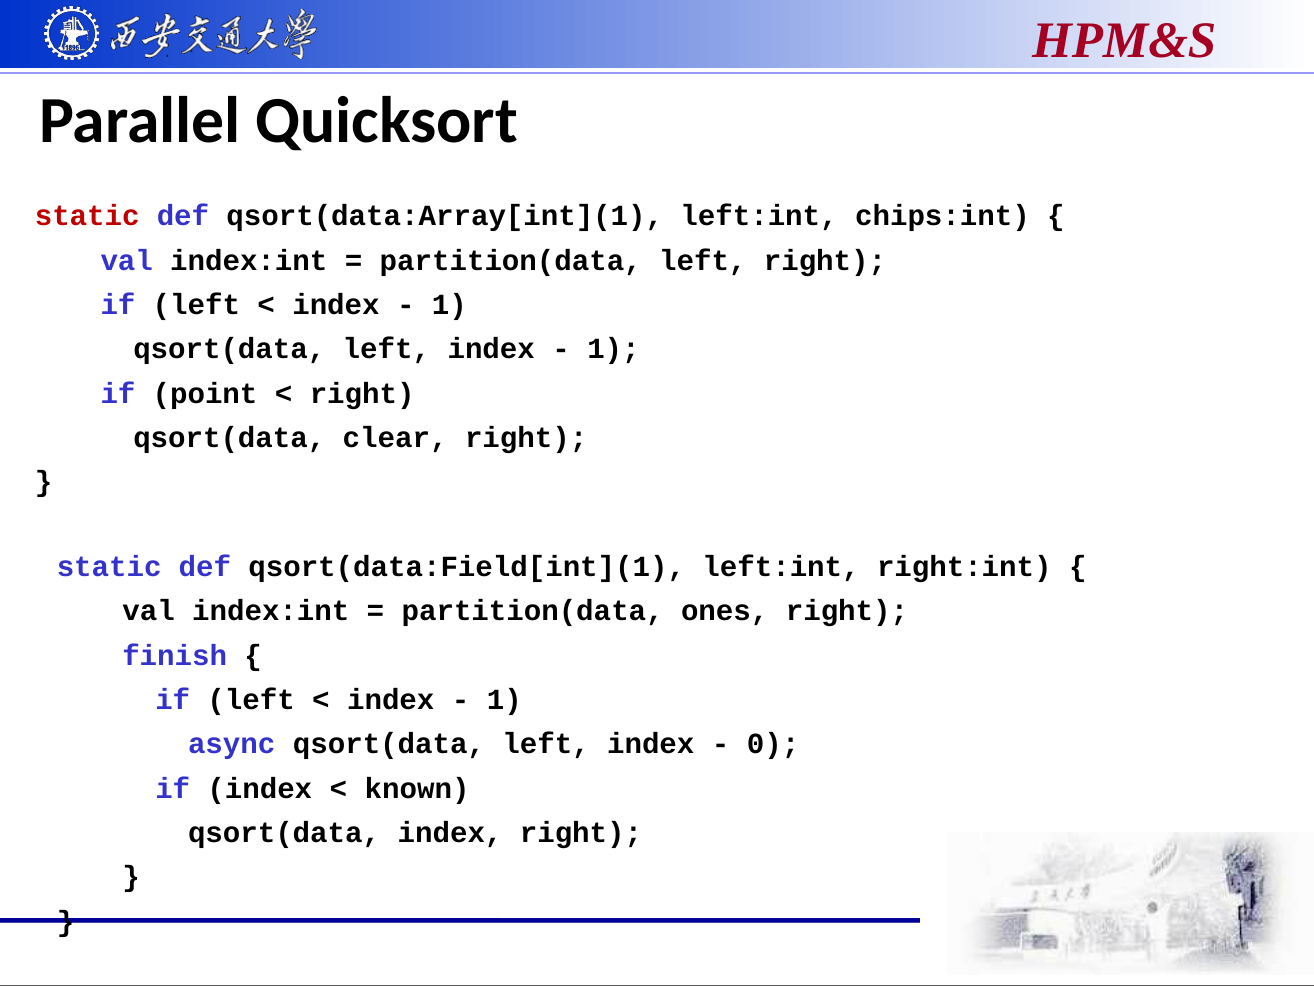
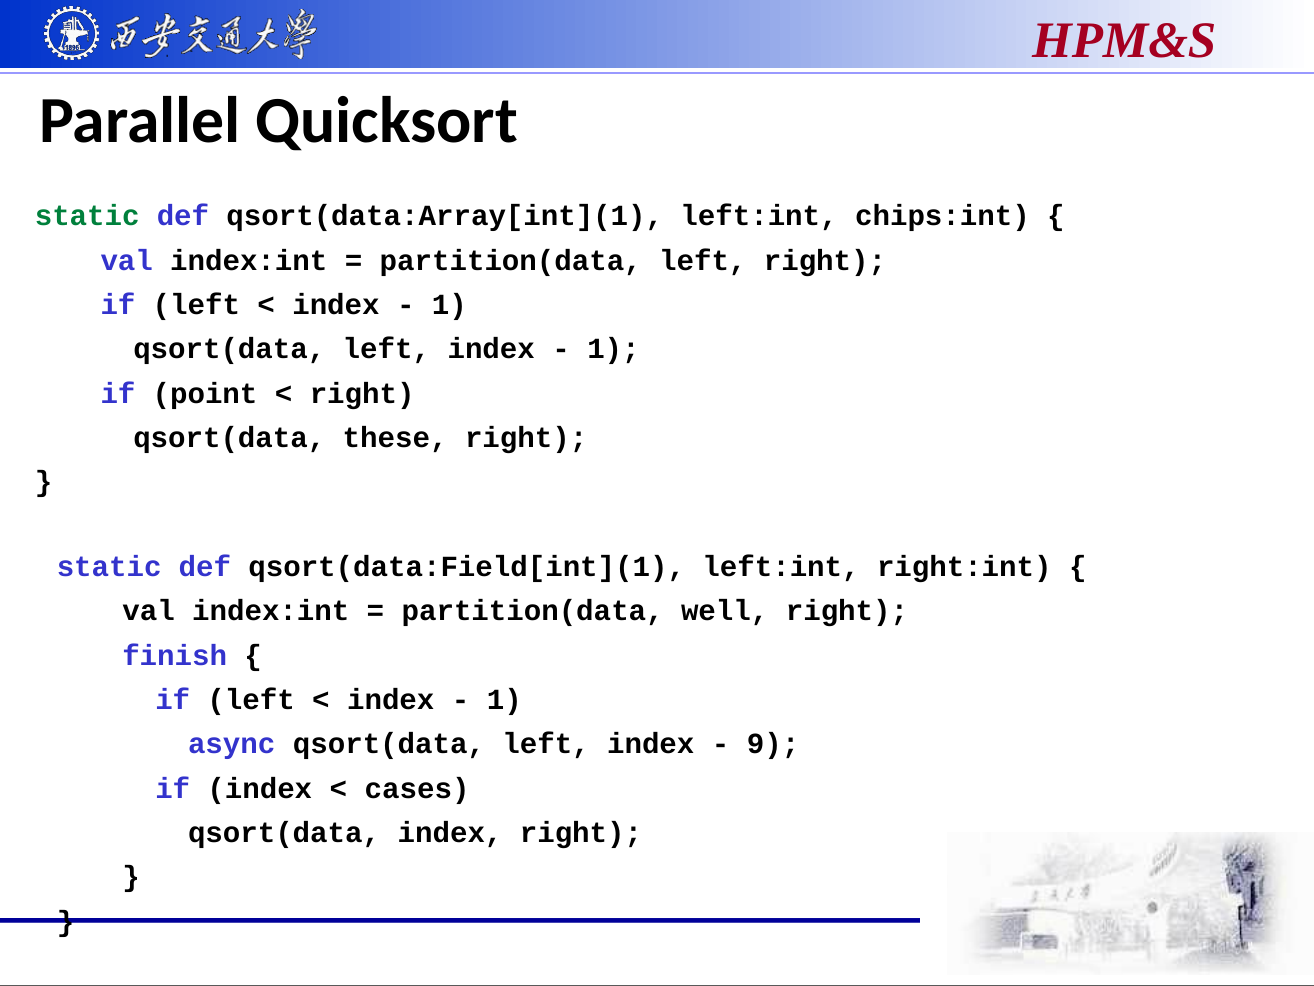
static at (87, 216) colour: red -> green
clear: clear -> these
ones: ones -> well
0: 0 -> 9
known: known -> cases
